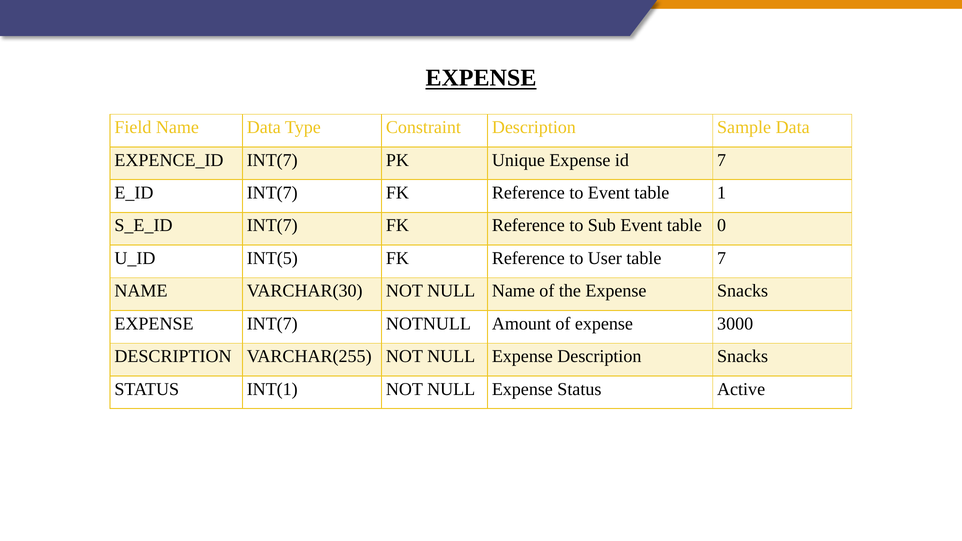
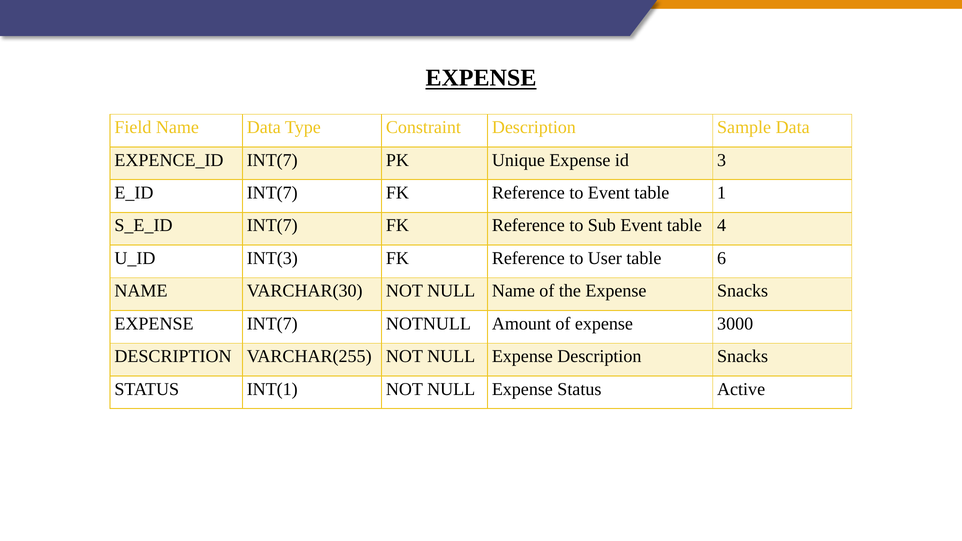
id 7: 7 -> 3
0: 0 -> 4
INT(5: INT(5 -> INT(3
table 7: 7 -> 6
